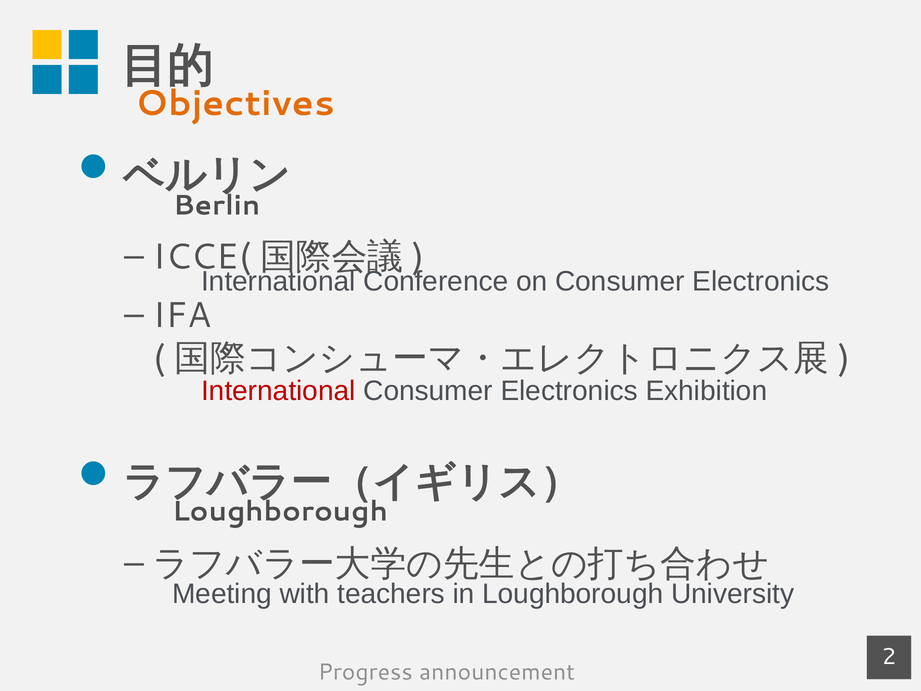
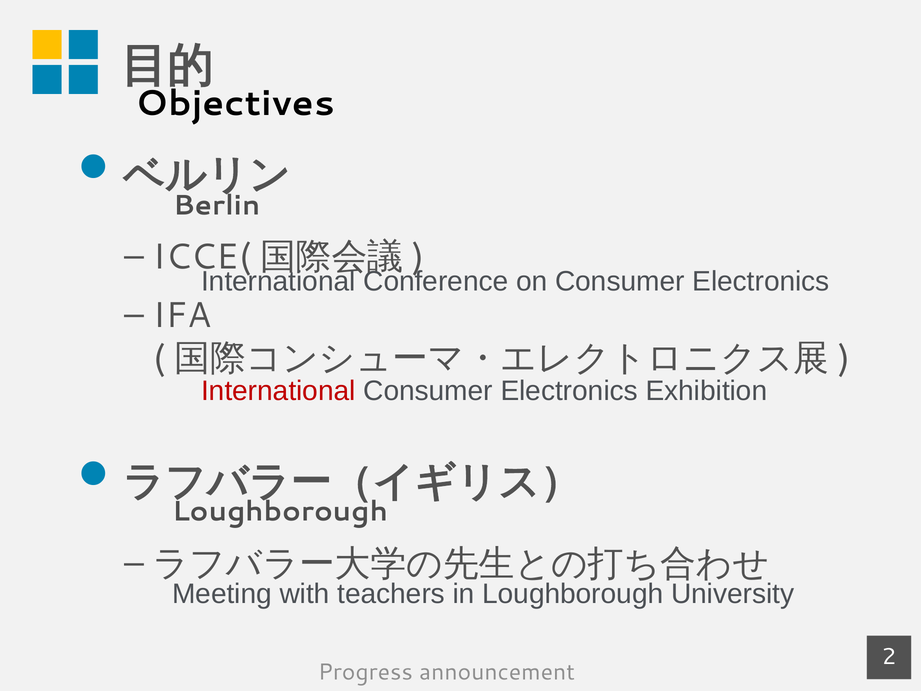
Objectives colour: orange -> black
